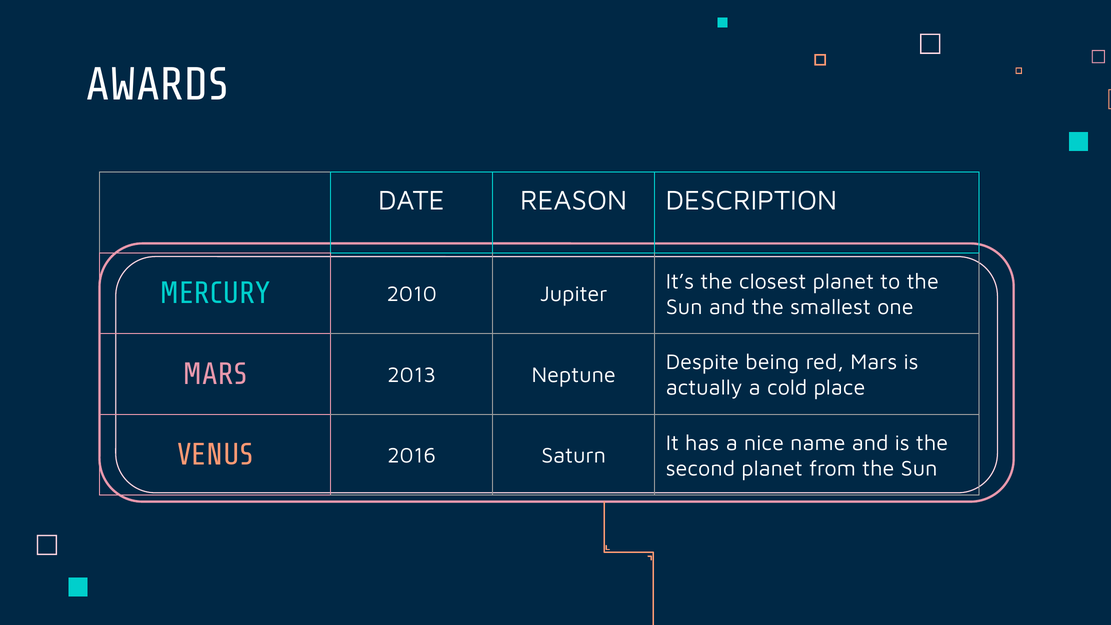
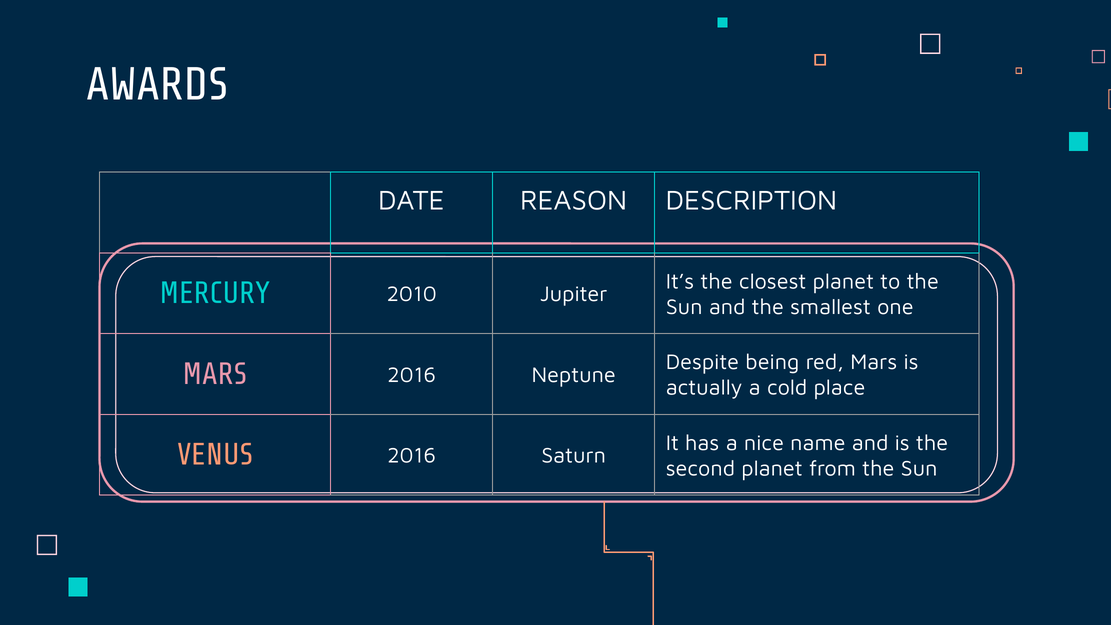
MARS 2013: 2013 -> 2016
